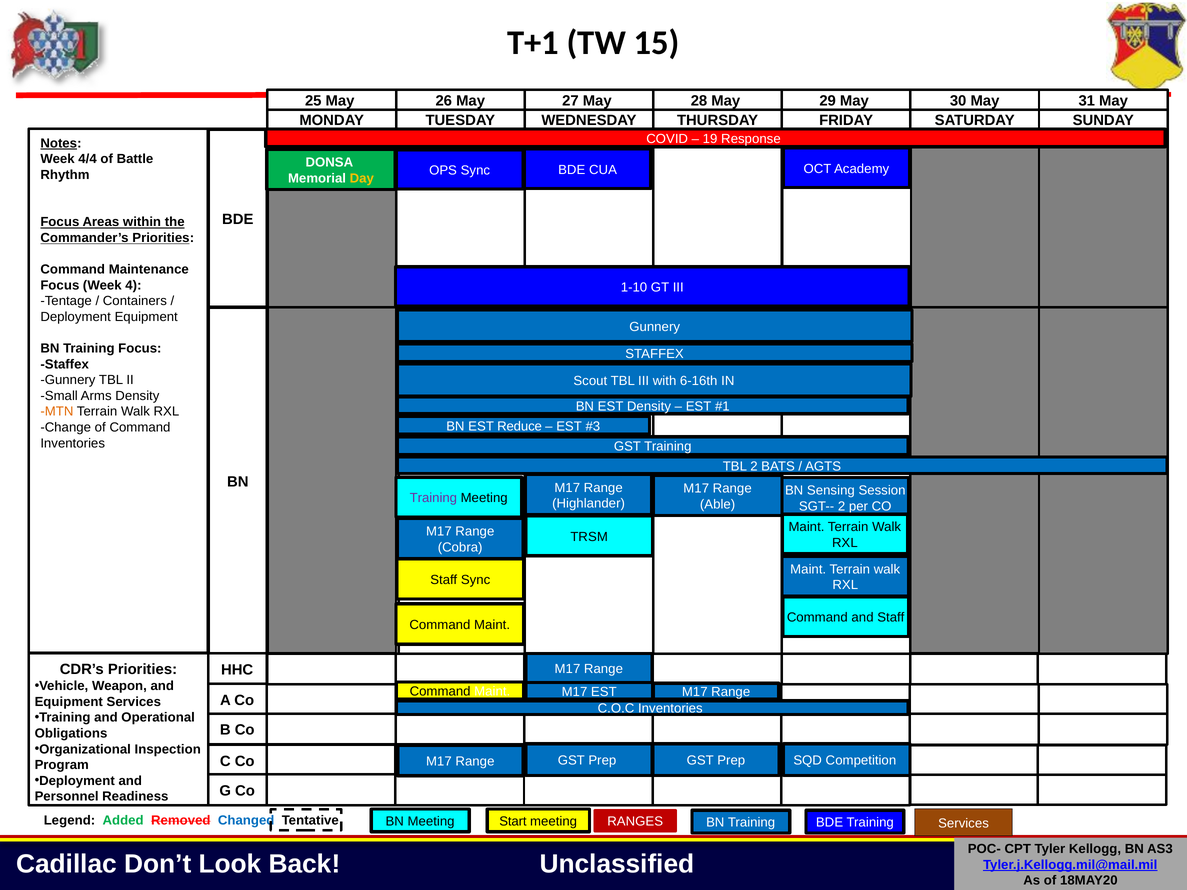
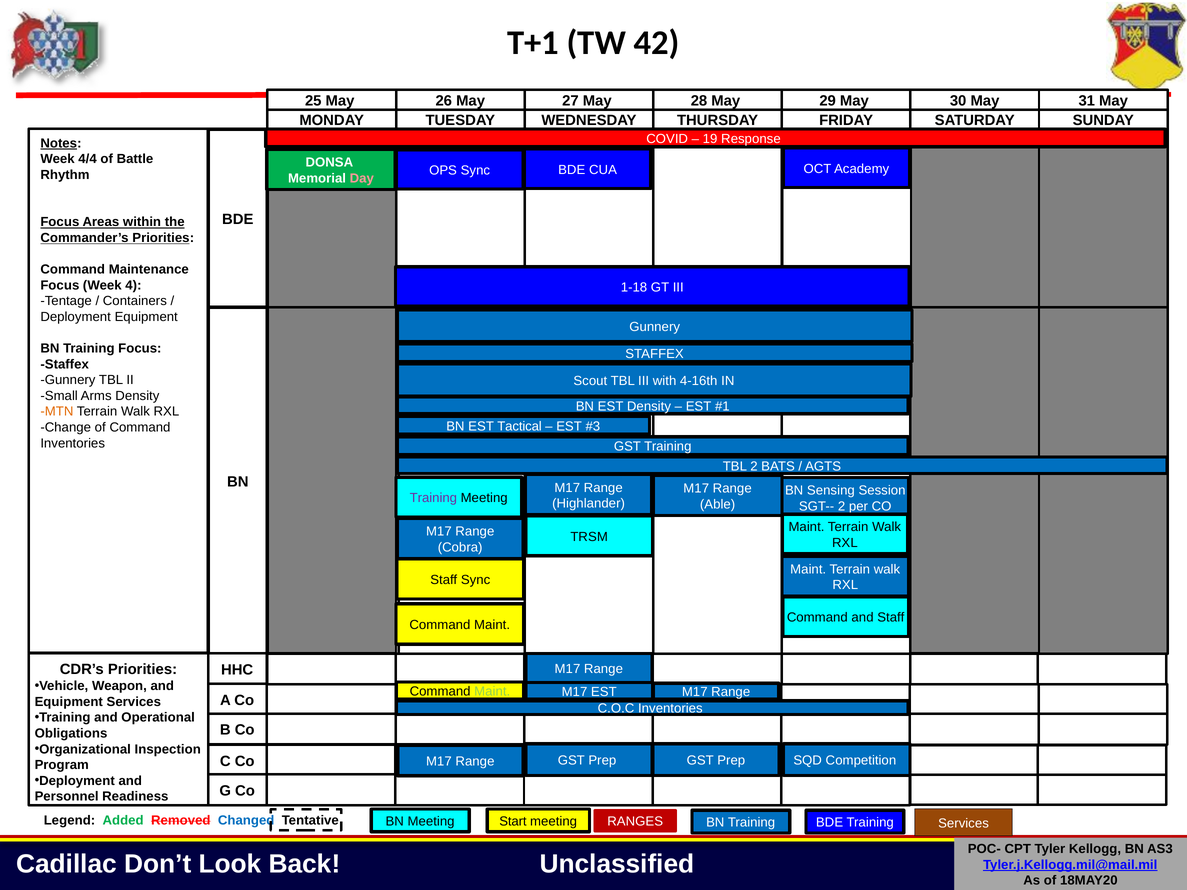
15: 15 -> 42
Day colour: yellow -> pink
1-10: 1-10 -> 1-18
6-16th: 6-16th -> 4-16th
Reduce: Reduce -> Tactical
Maint at (492, 692) colour: white -> light green
